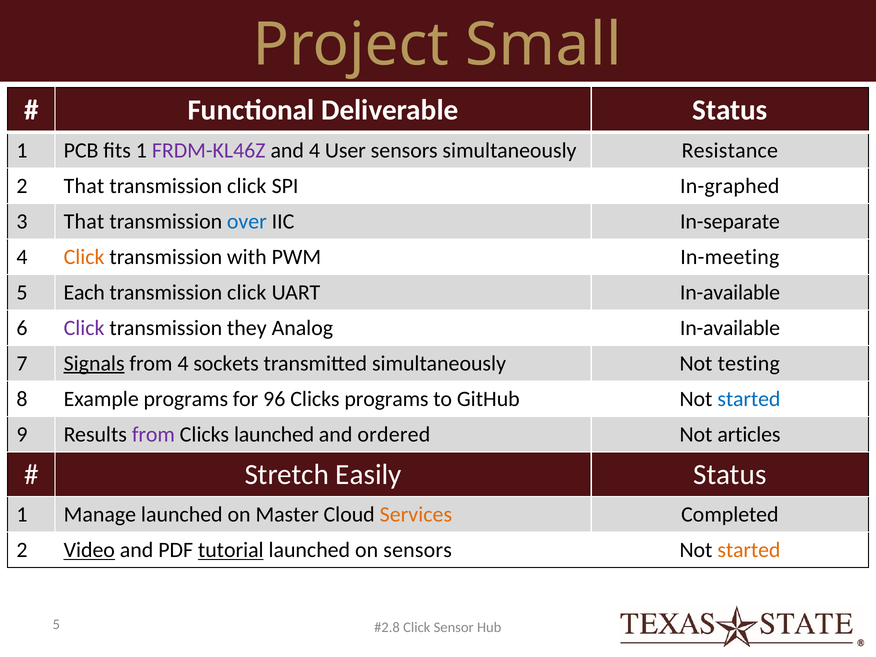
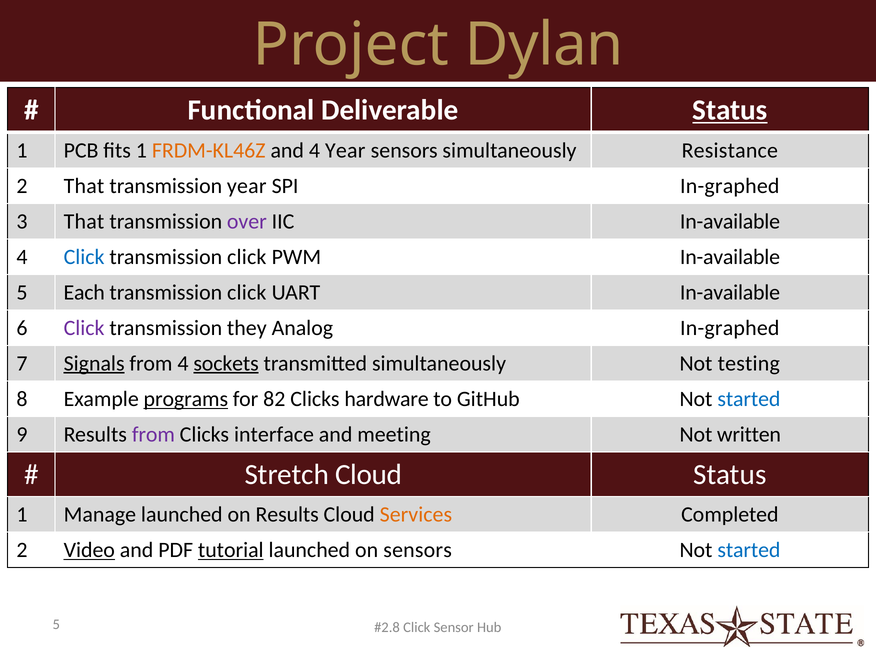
Small: Small -> Dylan
Status at (730, 110) underline: none -> present
FRDM-KL46Z colour: purple -> orange
4 User: User -> Year
click at (247, 186): click -> year
over colour: blue -> purple
IIC In-separate: In-separate -> In-available
Click at (84, 257) colour: orange -> blue
with at (247, 257): with -> click
PWM In-meeting: In-meeting -> In-available
Analog In-available: In-available -> In-graphed
sockets underline: none -> present
programs at (186, 399) underline: none -> present
96: 96 -> 82
Clicks programs: programs -> hardware
Clicks launched: launched -> interface
ordered: ordered -> meeting
articles: articles -> written
Stretch Easily: Easily -> Cloud
on Master: Master -> Results
started at (749, 550) colour: orange -> blue
